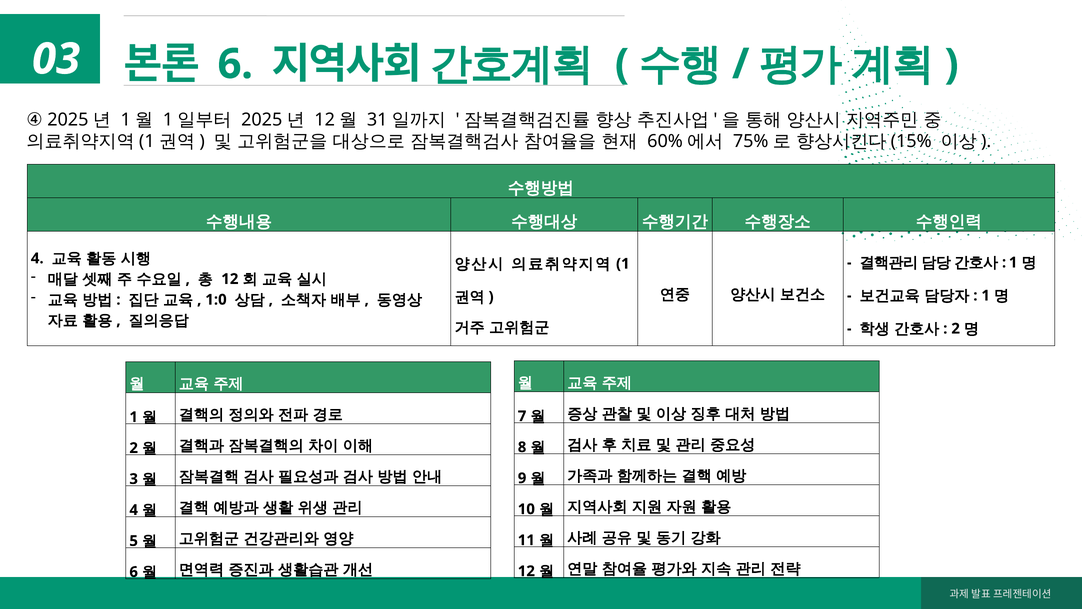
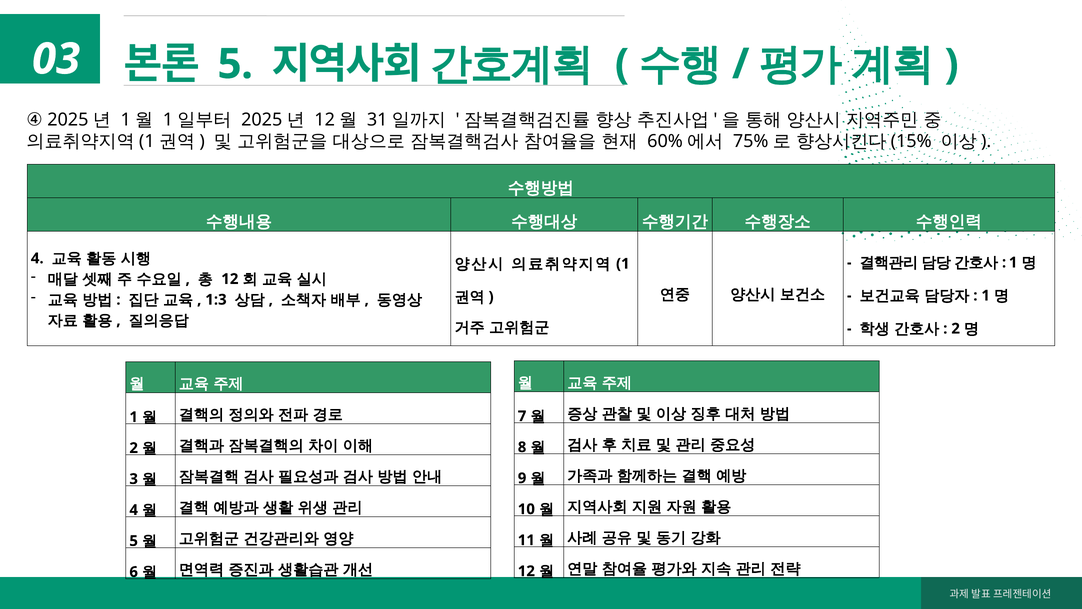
6 at (235, 64): 6 -> 5
1:0: 1:0 -> 1:3
